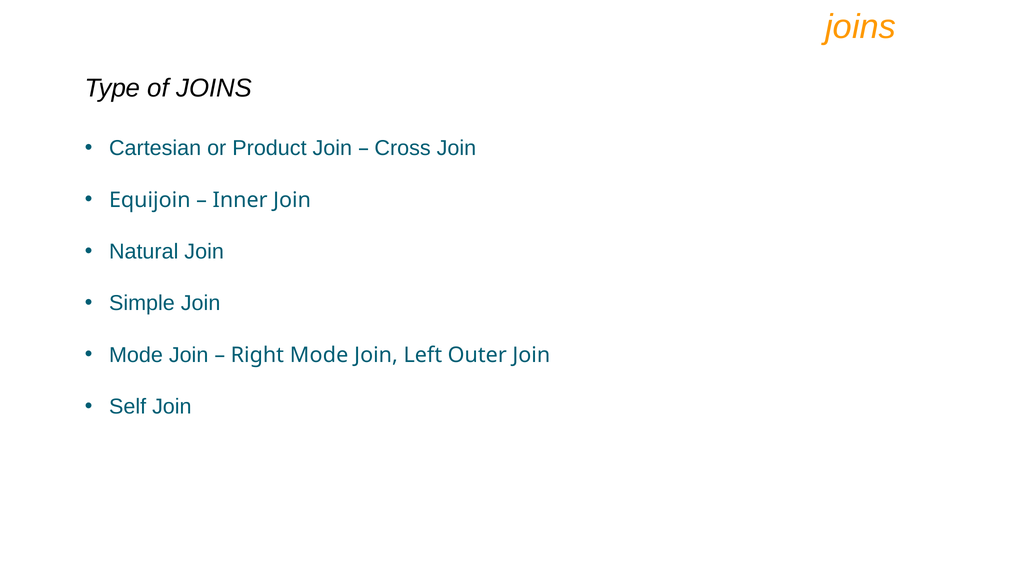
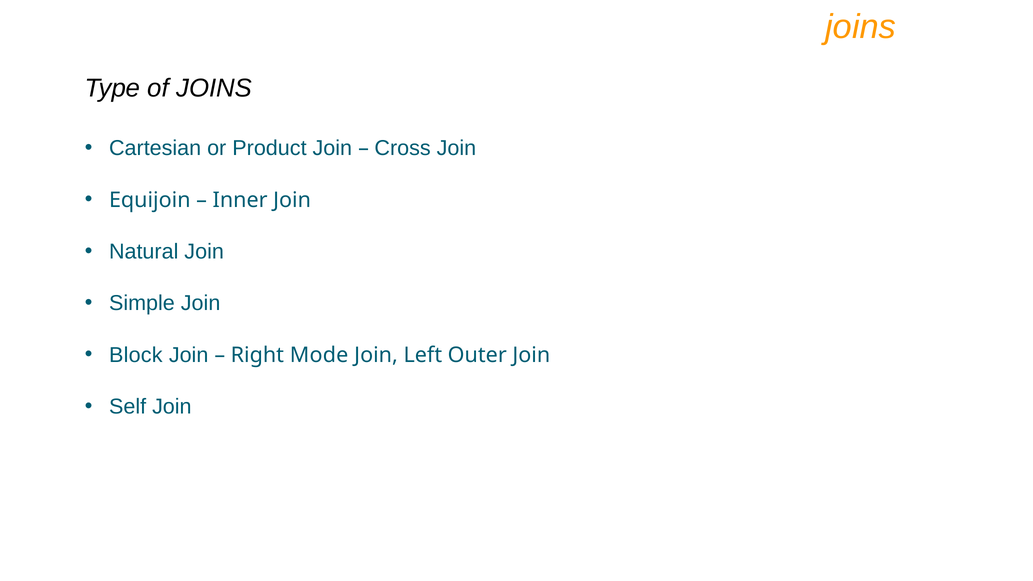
Mode at (136, 355): Mode -> Block
